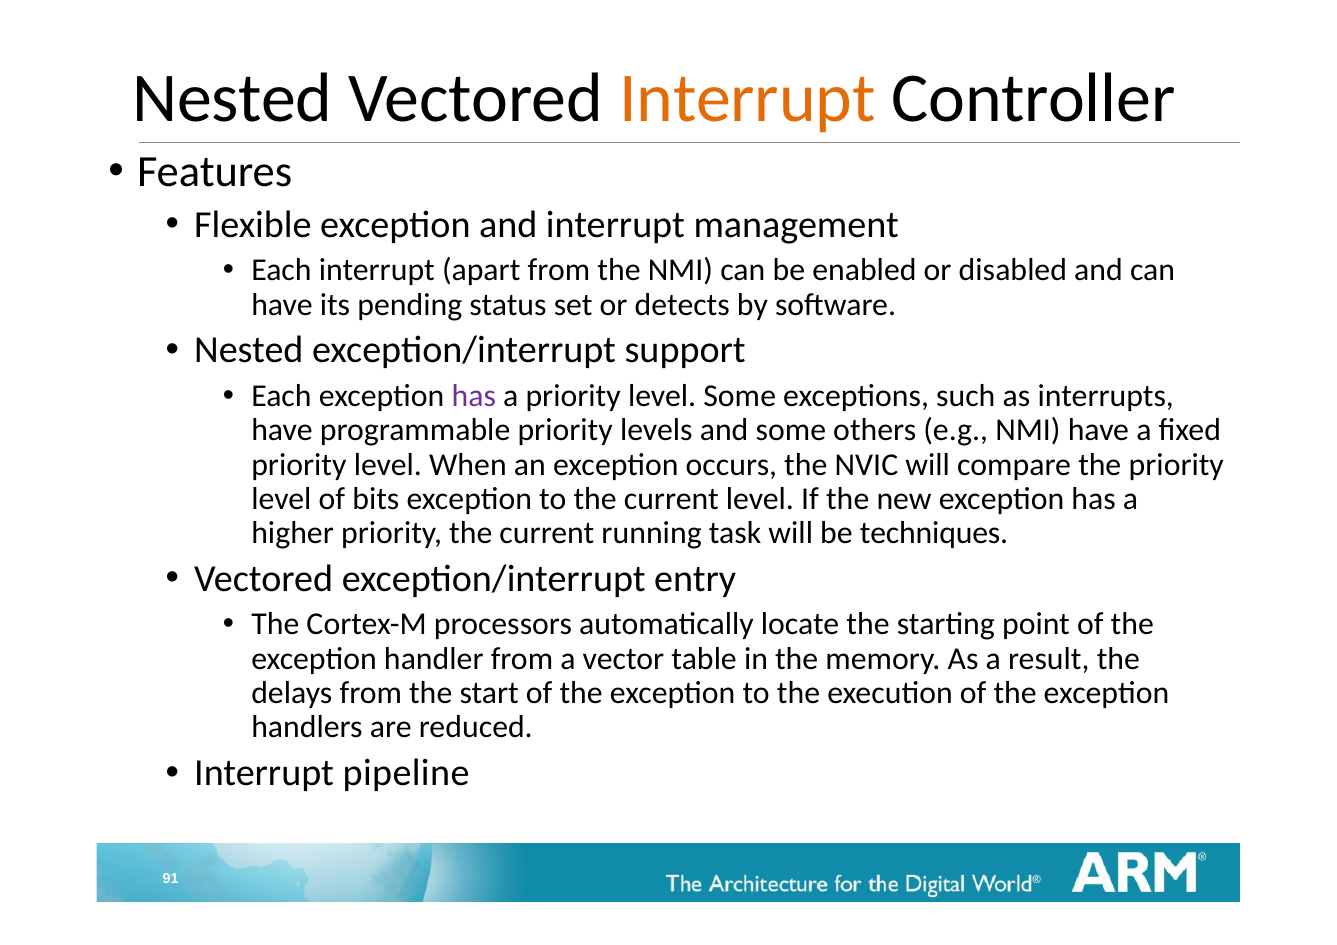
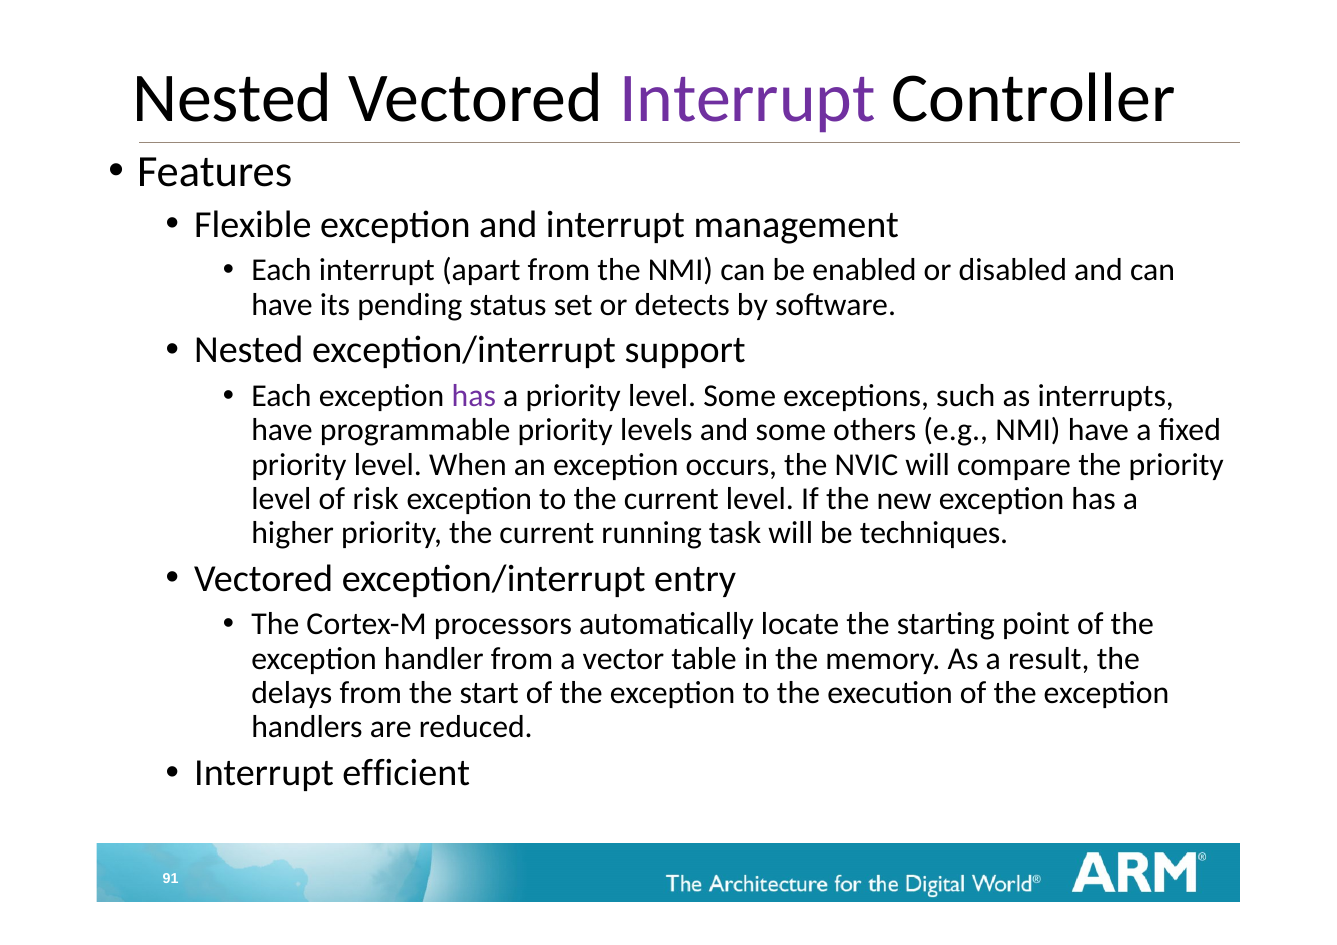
Interrupt at (747, 99) colour: orange -> purple
bits: bits -> risk
pipeline: pipeline -> efficient
